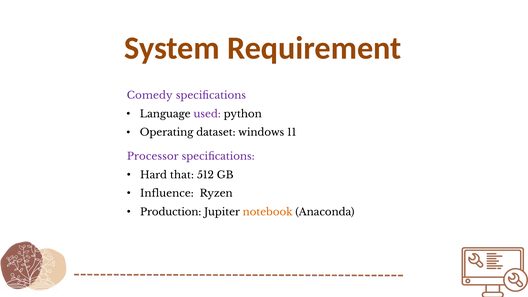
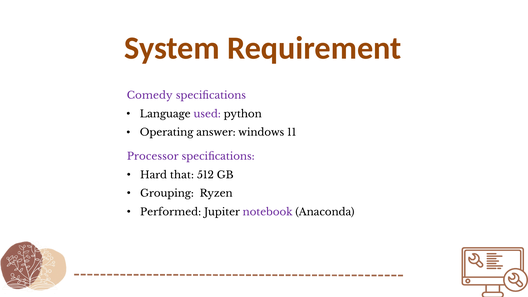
dataset: dataset -> answer
Influence: Influence -> Grouping
Production: Production -> Performed
notebook colour: orange -> purple
